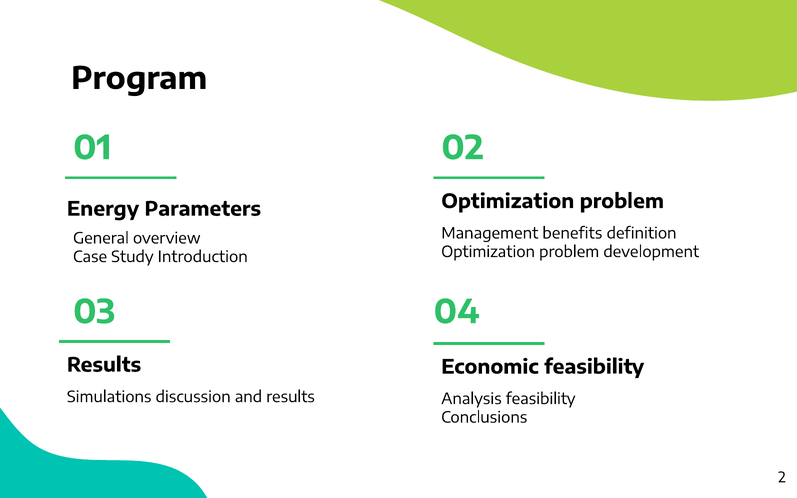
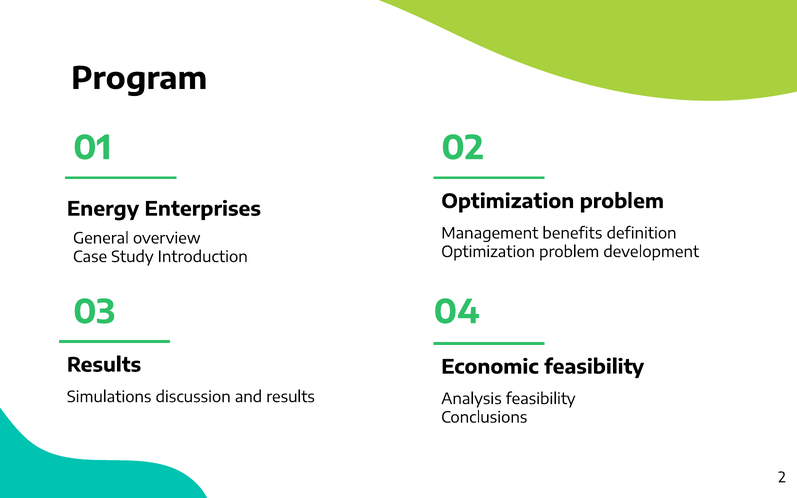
Parameters: Parameters -> Enterprises
